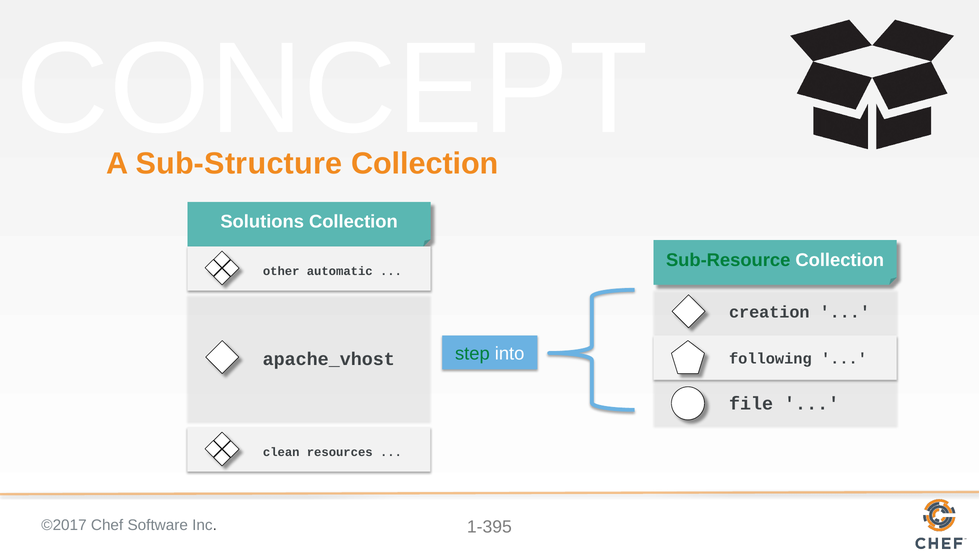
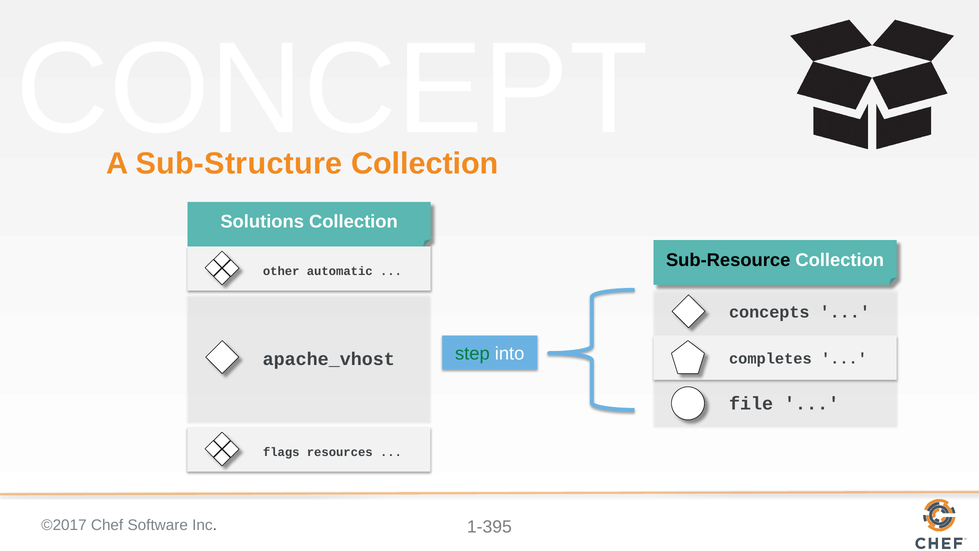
Sub-Resource colour: green -> black
creation: creation -> concepts
following: following -> completes
clean: clean -> flags
